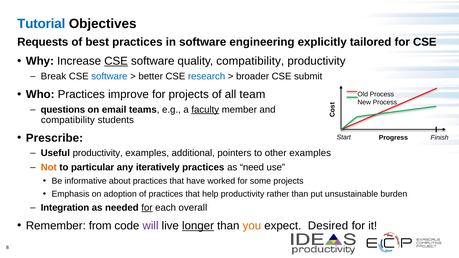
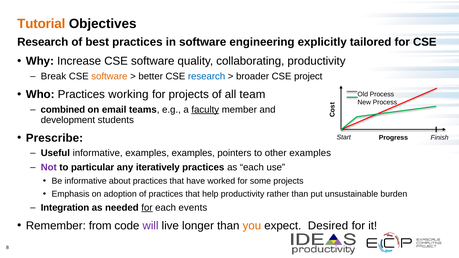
Tutorial colour: blue -> orange
Requests at (43, 42): Requests -> Research
CSE at (116, 61) underline: present -> none
quality compatibility: compatibility -> collaborating
software at (109, 76) colour: blue -> orange
submit: submit -> project
improve: improve -> working
questions: questions -> combined
compatibility at (68, 120): compatibility -> development
Useful productivity: productivity -> informative
examples additional: additional -> examples
Not colour: orange -> purple
as need: need -> each
overall: overall -> events
longer underline: present -> none
